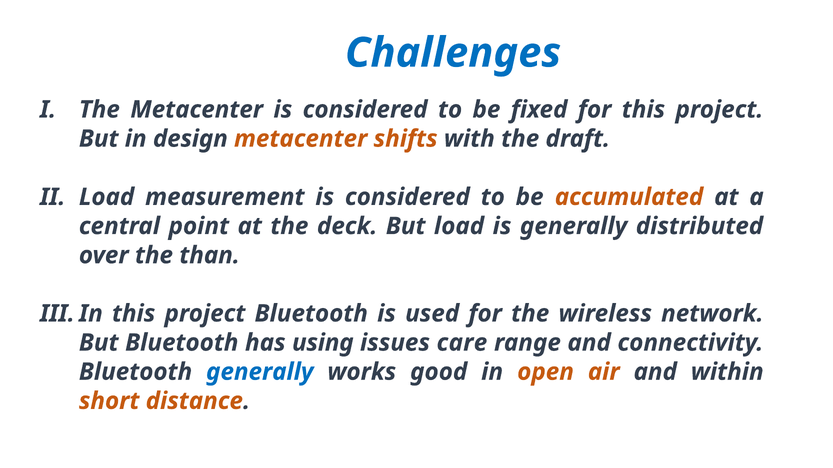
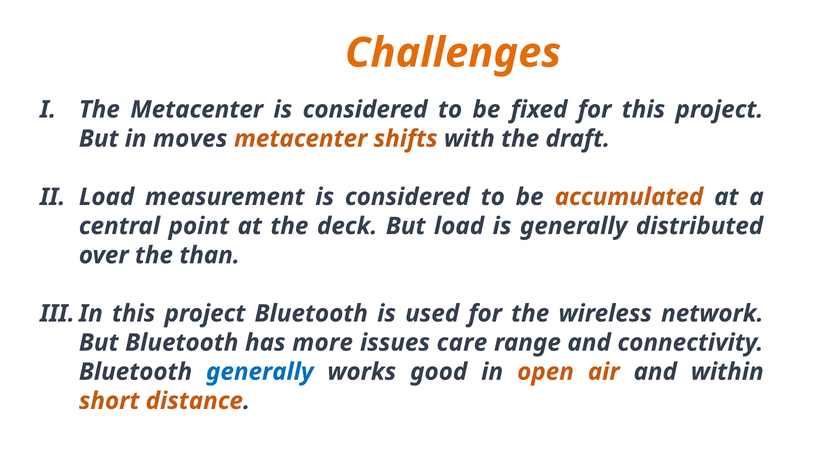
Challenges colour: blue -> orange
design: design -> moves
using: using -> more
